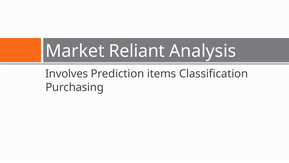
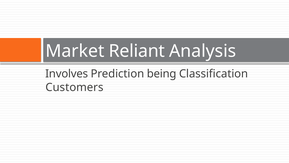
items: items -> being
Purchasing: Purchasing -> Customers
